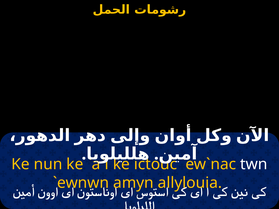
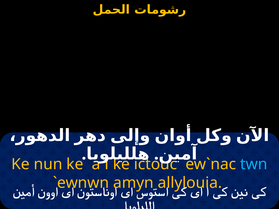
twn colour: white -> light blue
